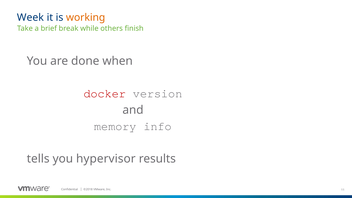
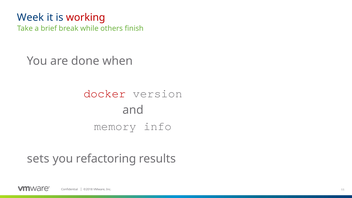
working colour: orange -> red
tells: tells -> sets
hypervisor: hypervisor -> refactoring
